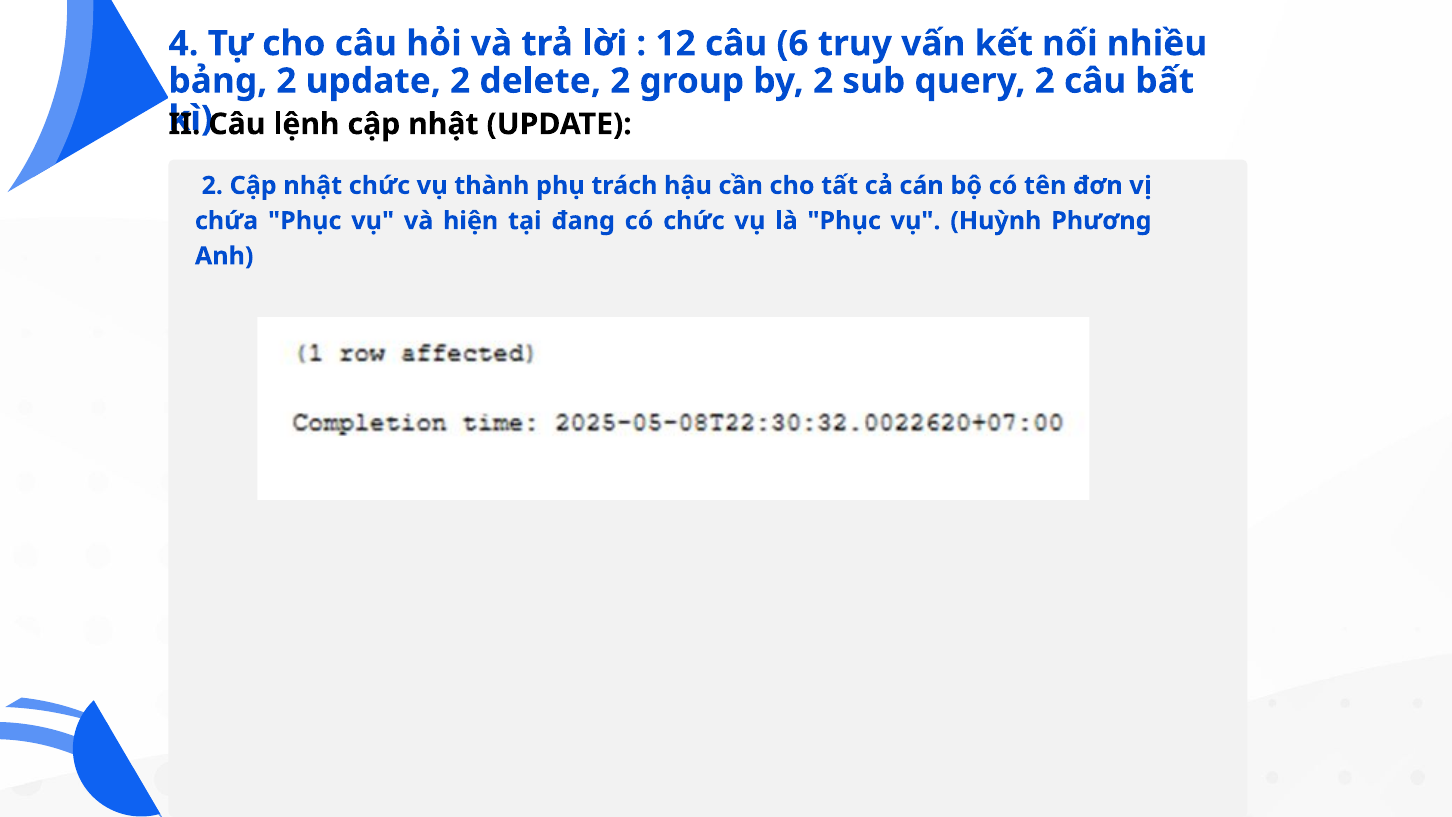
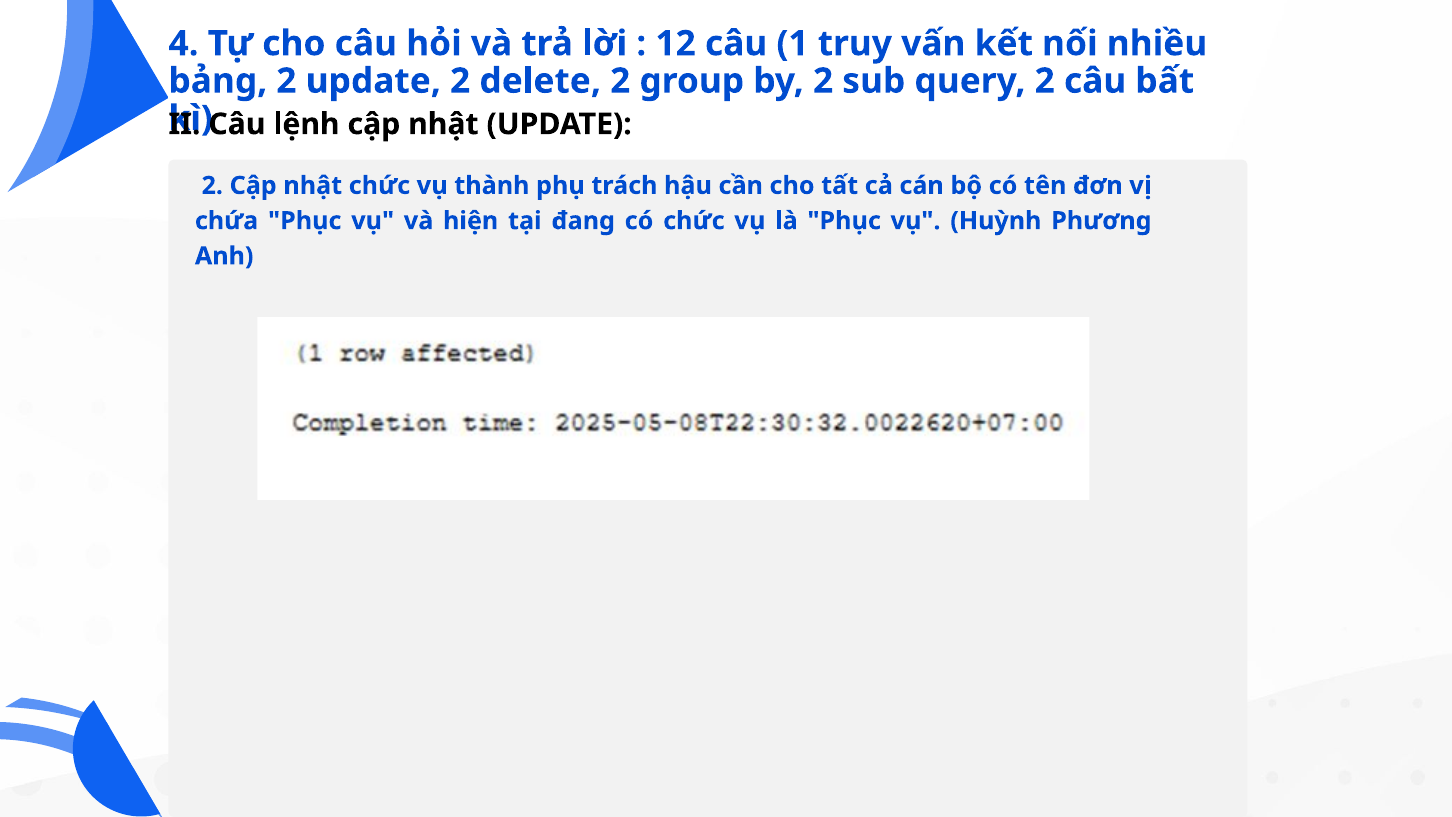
6: 6 -> 1
